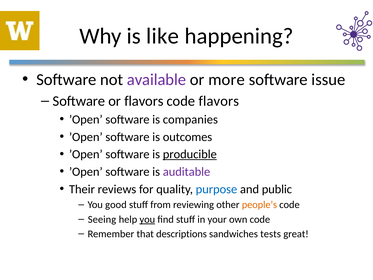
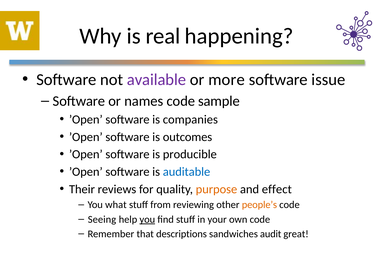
like: like -> real
or flavors: flavors -> names
code flavors: flavors -> sample
producible underline: present -> none
auditable colour: purple -> blue
purpose colour: blue -> orange
public: public -> effect
good: good -> what
tests: tests -> audit
